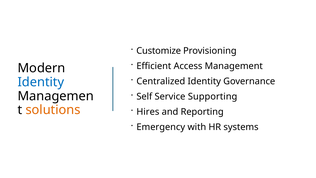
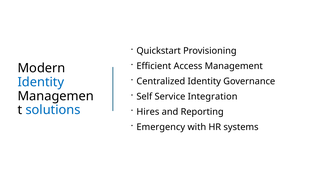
Customize: Customize -> Quickstart
Supporting: Supporting -> Integration
solutions colour: orange -> blue
